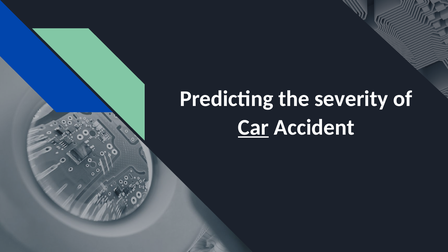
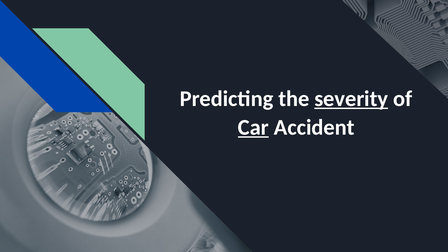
severity underline: none -> present
